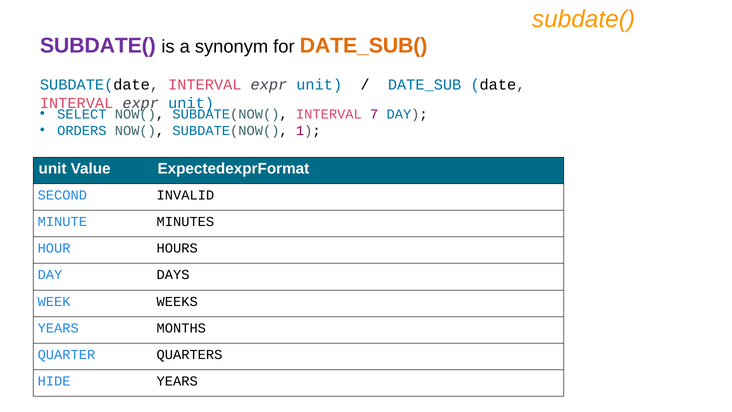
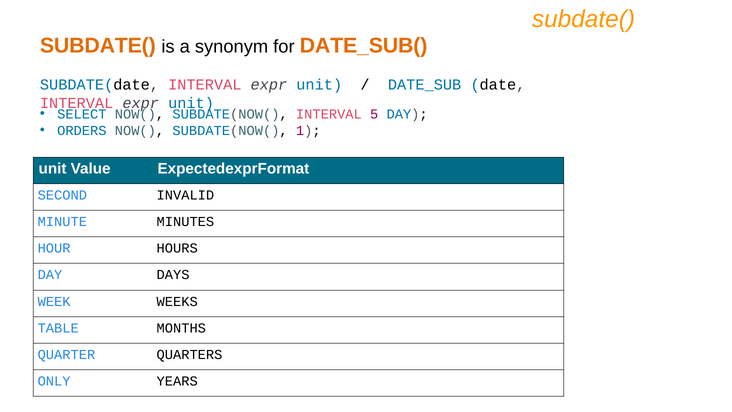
SUBDATE( at (98, 46) colour: purple -> orange
7: 7 -> 5
YEARS at (58, 328): YEARS -> TABLE
HIDE: HIDE -> ONLY
